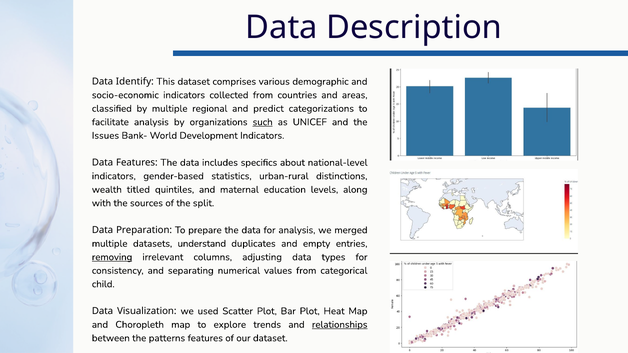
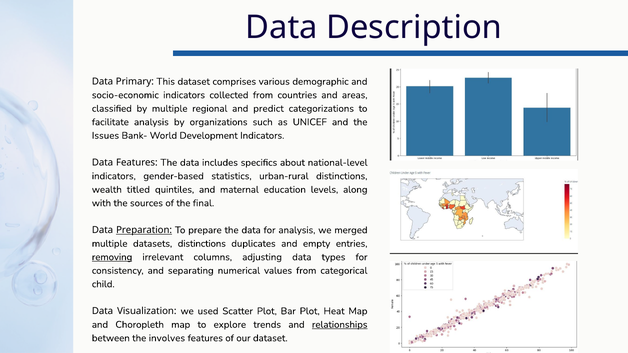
Identify: Identify -> Primary
such underline: present -> none
split: split -> final
Preparation underline: none -> present
datasets understand: understand -> distinctions
patterns: patterns -> involves
